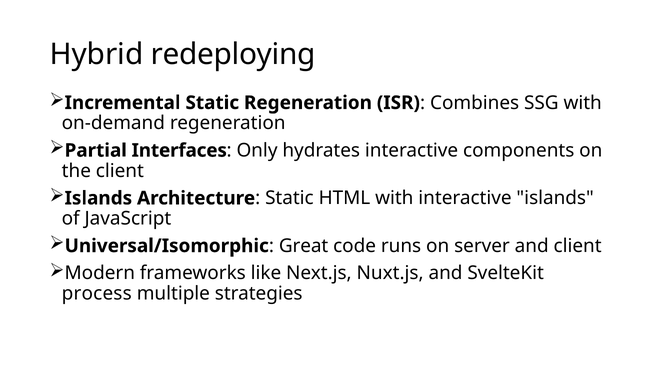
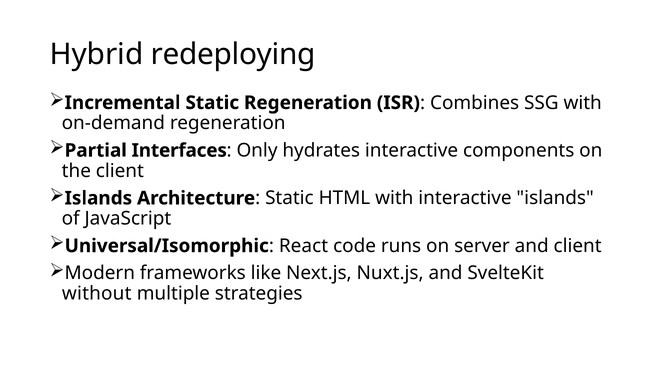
Great: Great -> React
process: process -> without
